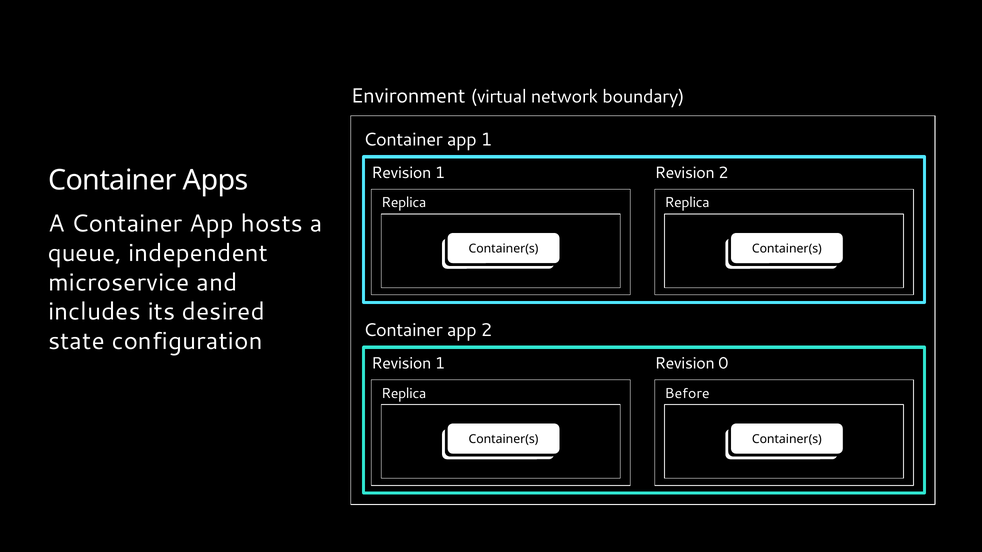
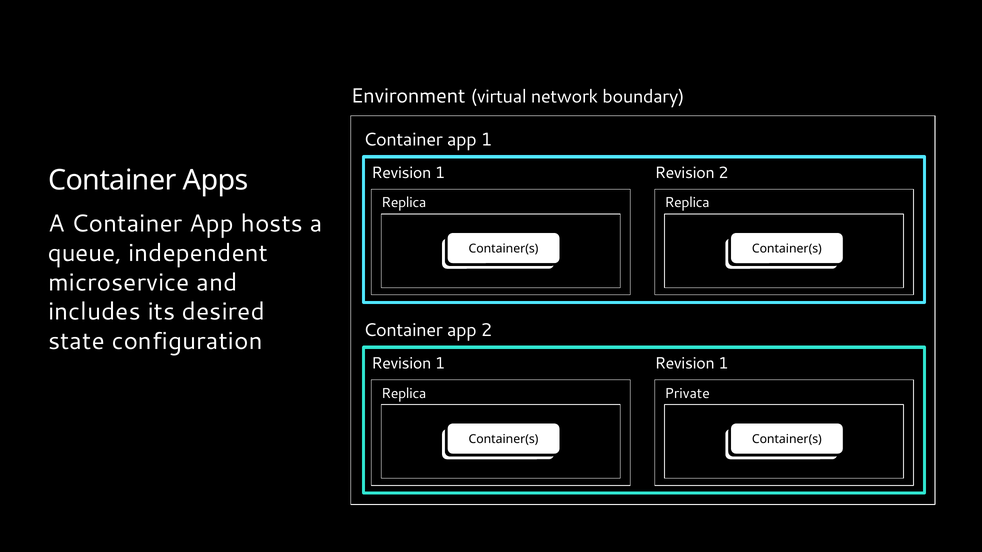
Revision 1 Revision 0: 0 -> 1
Before: Before -> Private
